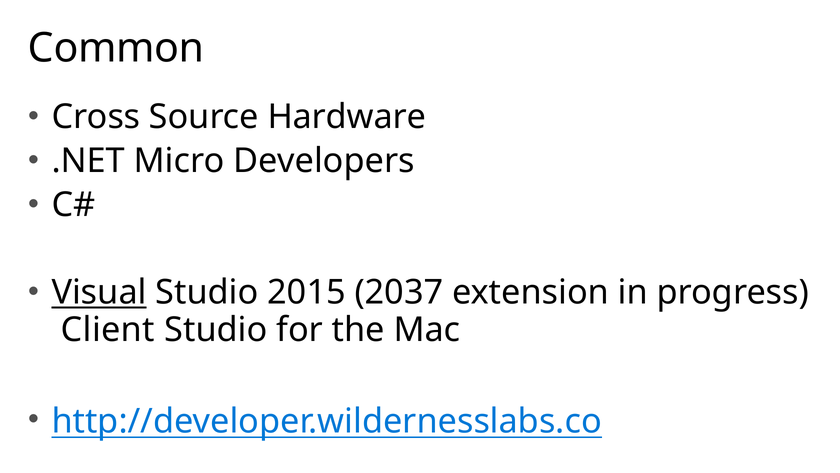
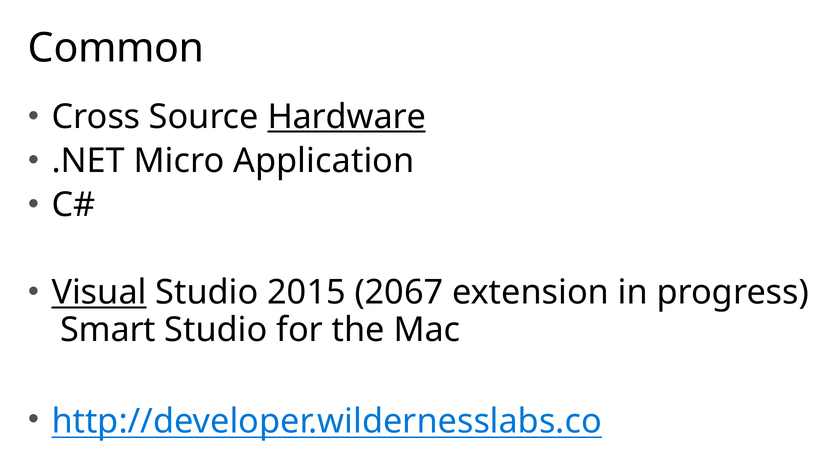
Hardware underline: none -> present
Developers: Developers -> Application
2037: 2037 -> 2067
Client: Client -> Smart
